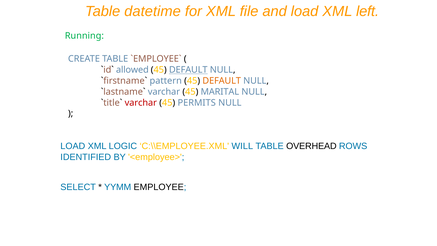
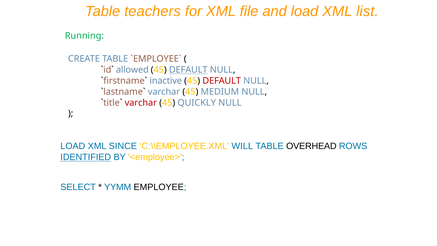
datetime: datetime -> teachers
left: left -> list
pattern: pattern -> inactive
DEFAULT at (222, 81) colour: orange -> red
MARITAL: MARITAL -> MEDIUM
PERMITS: PERMITS -> QUICKLY
LOGIC: LOGIC -> SINCE
IDENTIFIED underline: none -> present
